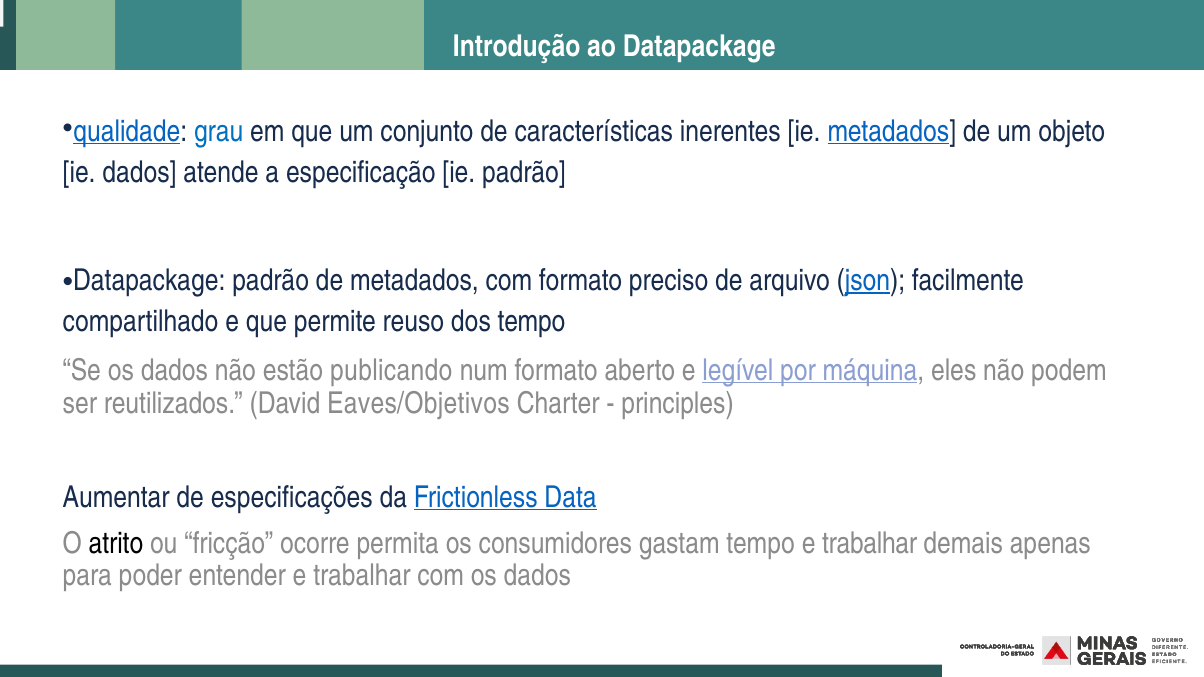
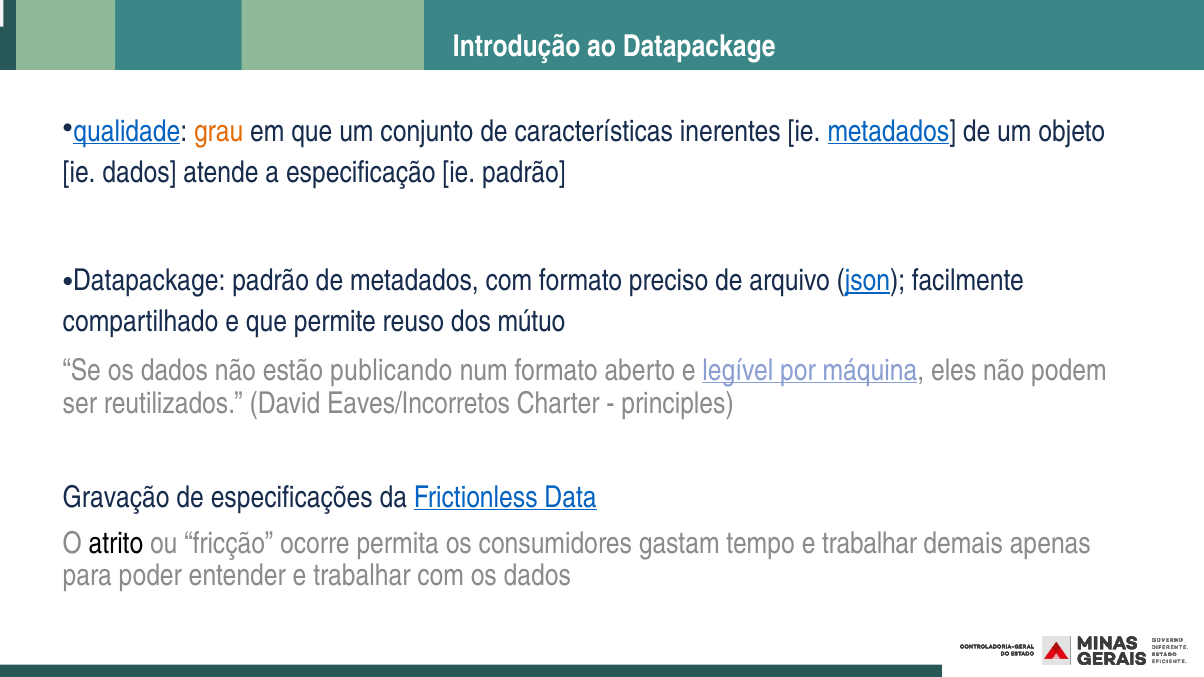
grau colour: blue -> orange
dos tempo: tempo -> mútuo
Eaves/Objetivos: Eaves/Objetivos -> Eaves/Incorretos
Aumentar: Aumentar -> Gravação
